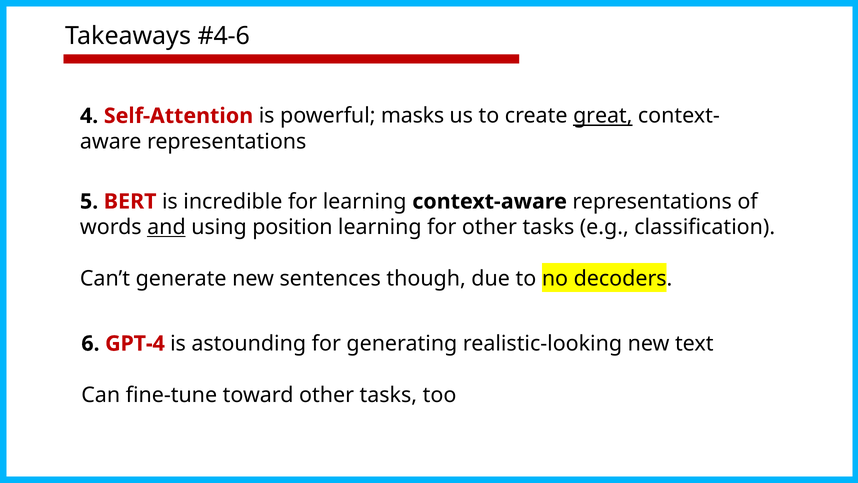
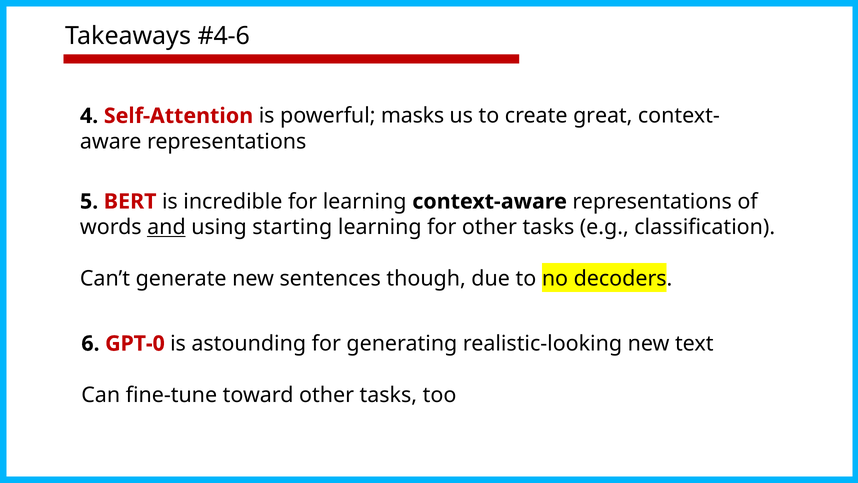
great underline: present -> none
position: position -> starting
GPT-4: GPT-4 -> GPT-0
